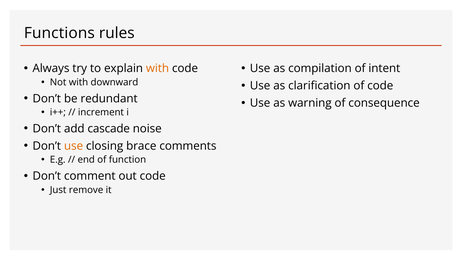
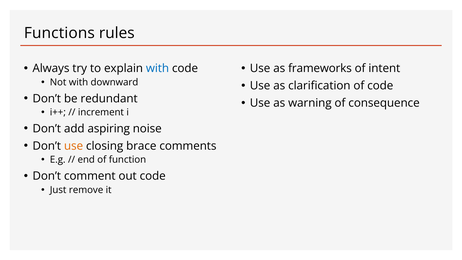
with at (158, 68) colour: orange -> blue
compilation: compilation -> frameworks
cascade: cascade -> aspiring
